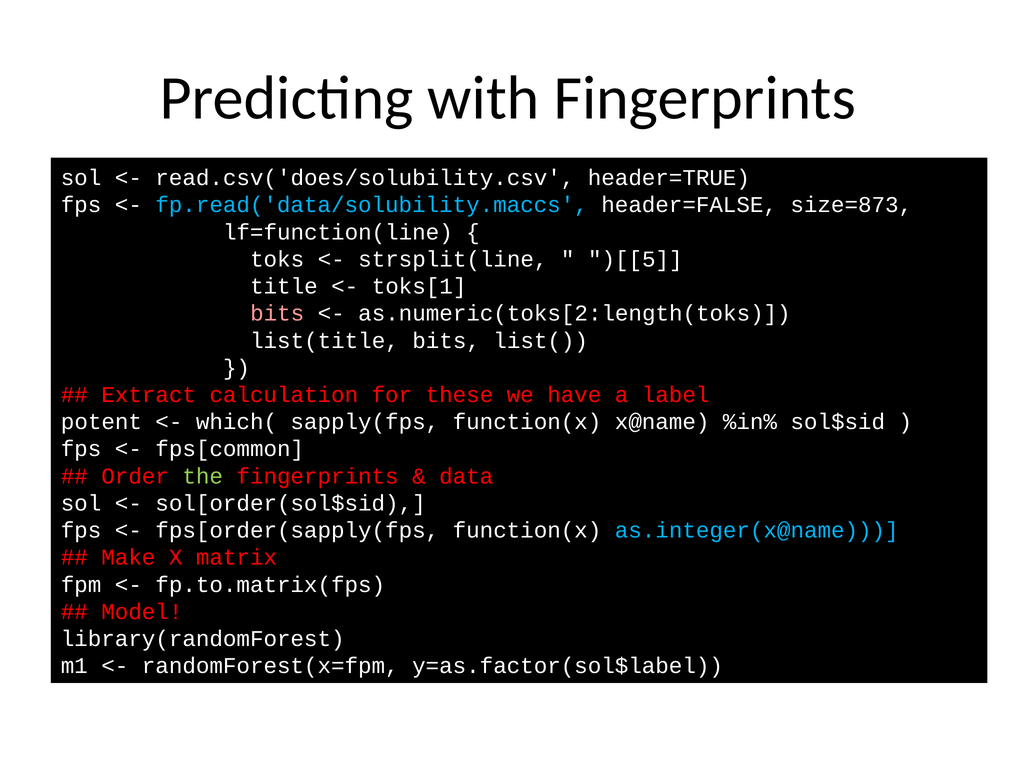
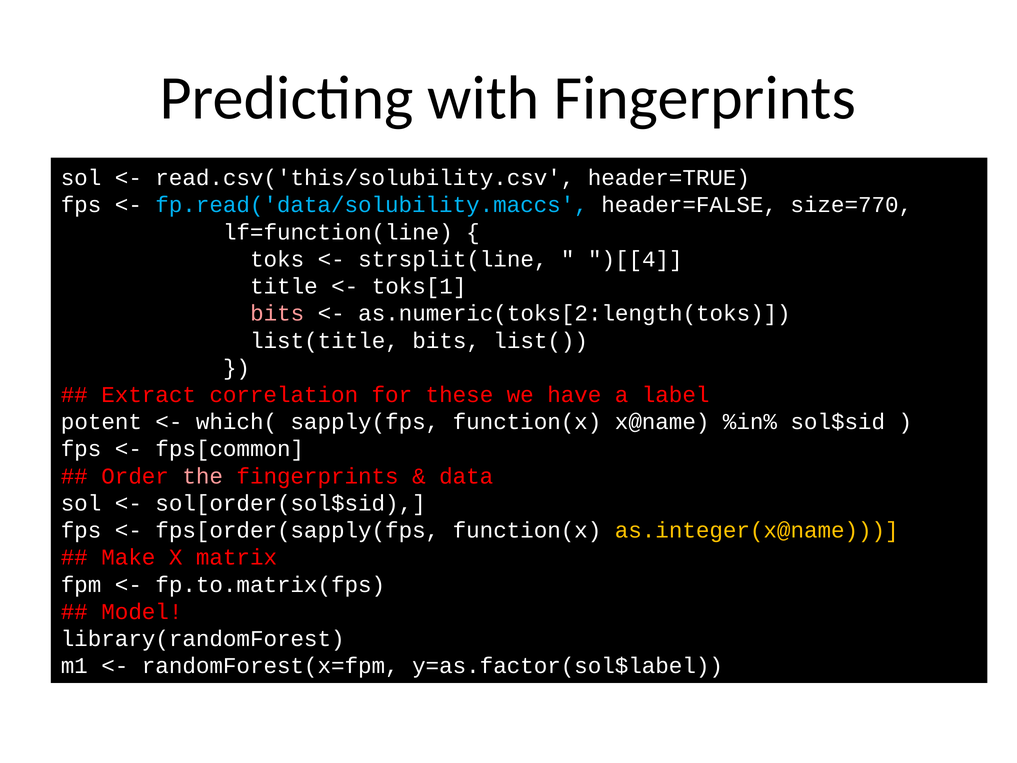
read.csv('does/solubility.csv: read.csv('does/solubility.csv -> read.csv('this/solubility.csv
size=873: size=873 -> size=770
)[[5: )[[5 -> )[[4
calculation: calculation -> correlation
the colour: light green -> pink
as.integer(x@name colour: light blue -> yellow
